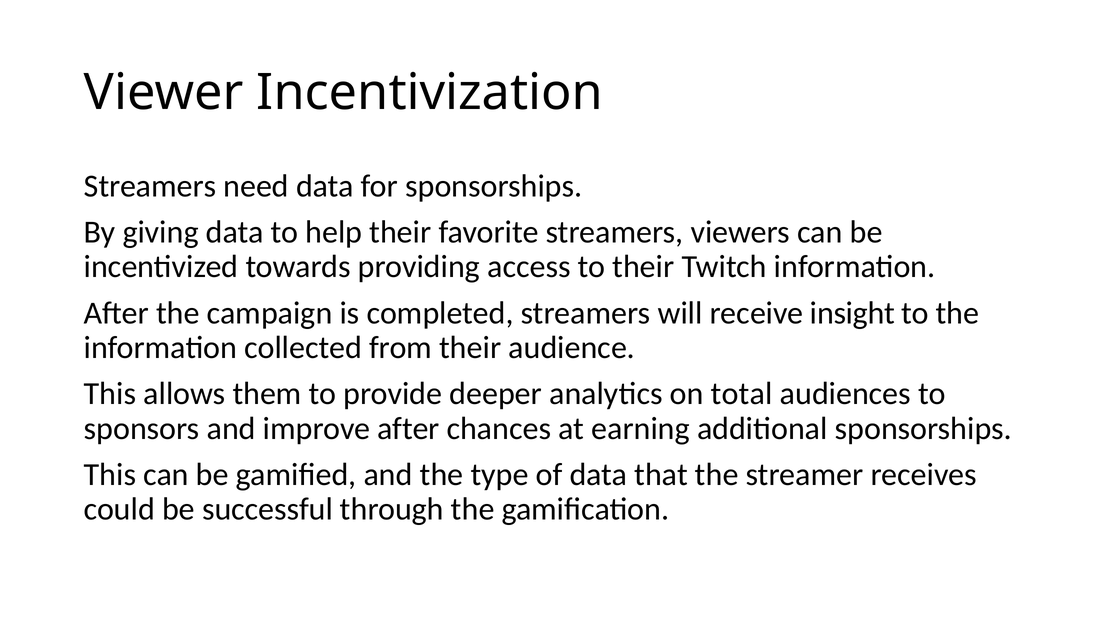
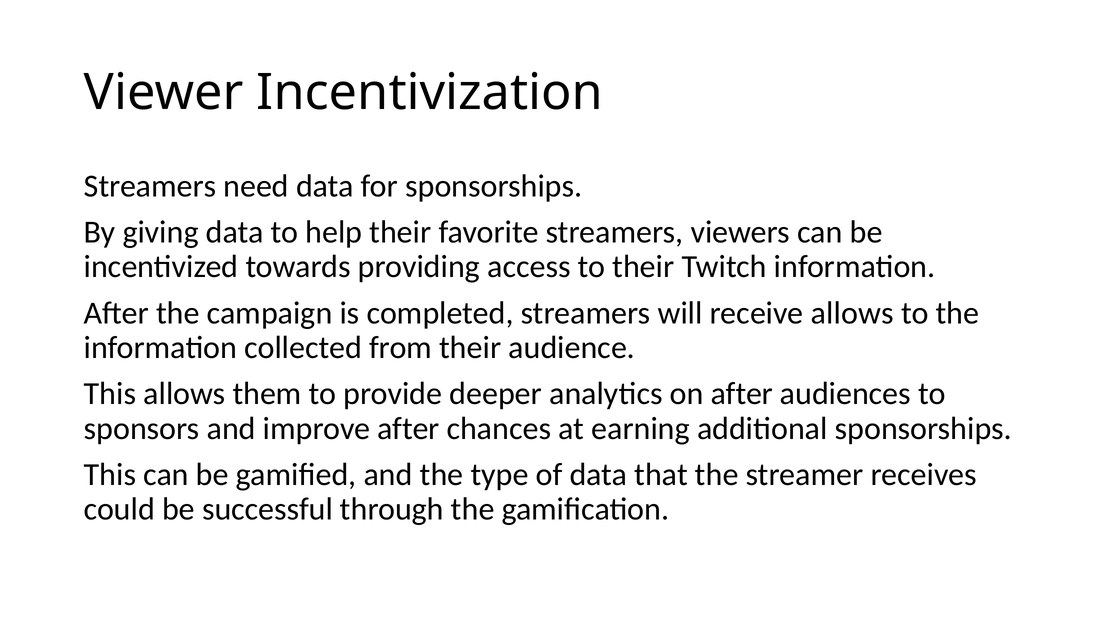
receive insight: insight -> allows
on total: total -> after
